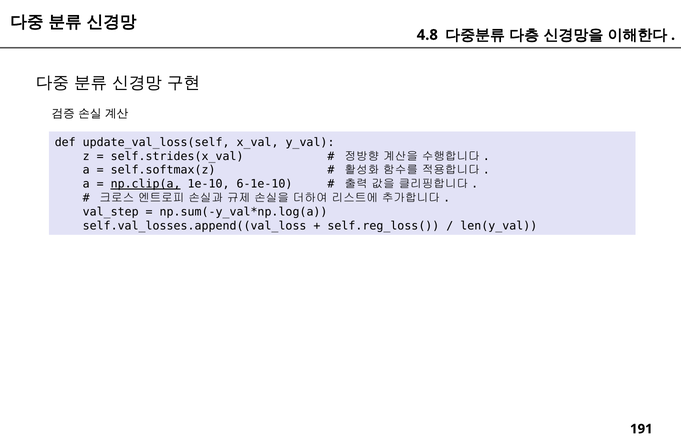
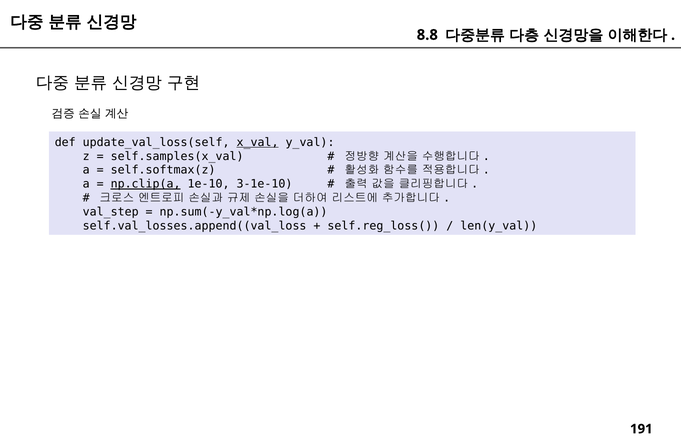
4.8: 4.8 -> 8.8
x_val underline: none -> present
self.strides(x_val: self.strides(x_val -> self.samples(x_val
6-1e-10: 6-1e-10 -> 3-1e-10
